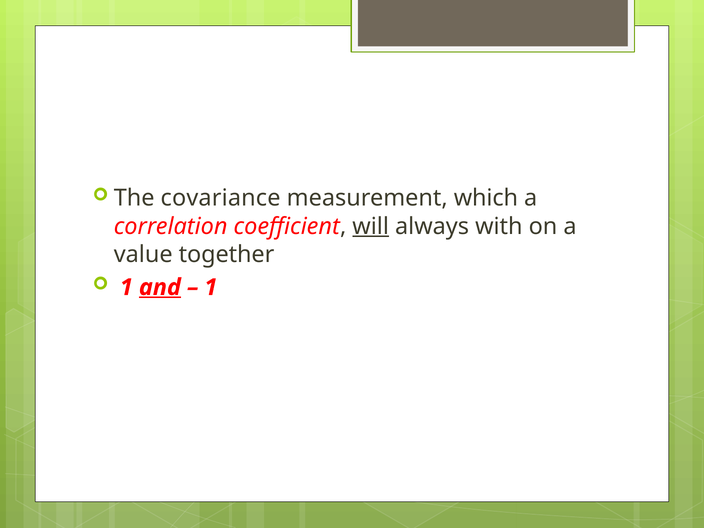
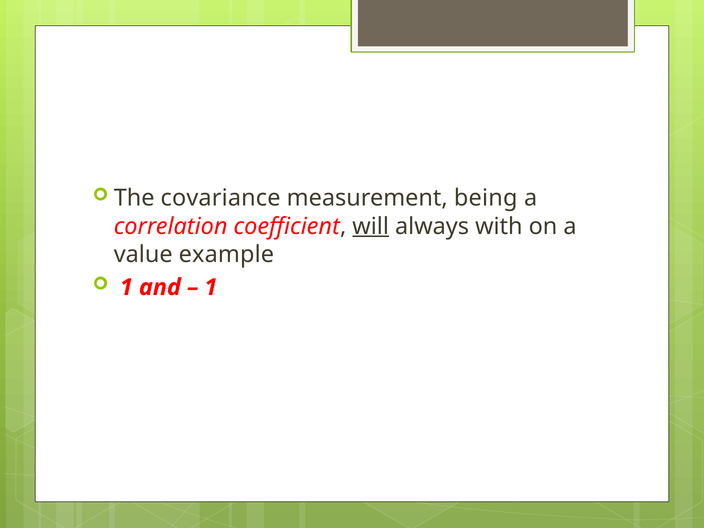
which: which -> being
together: together -> example
and underline: present -> none
